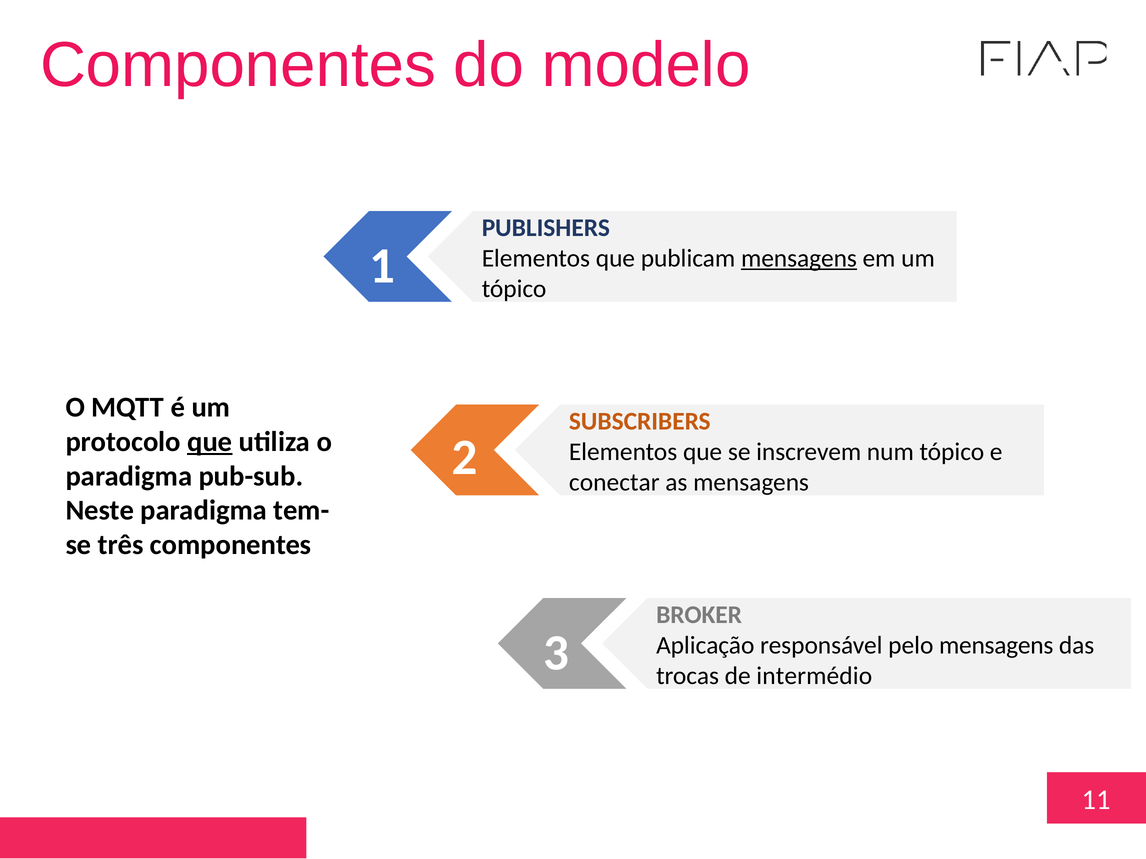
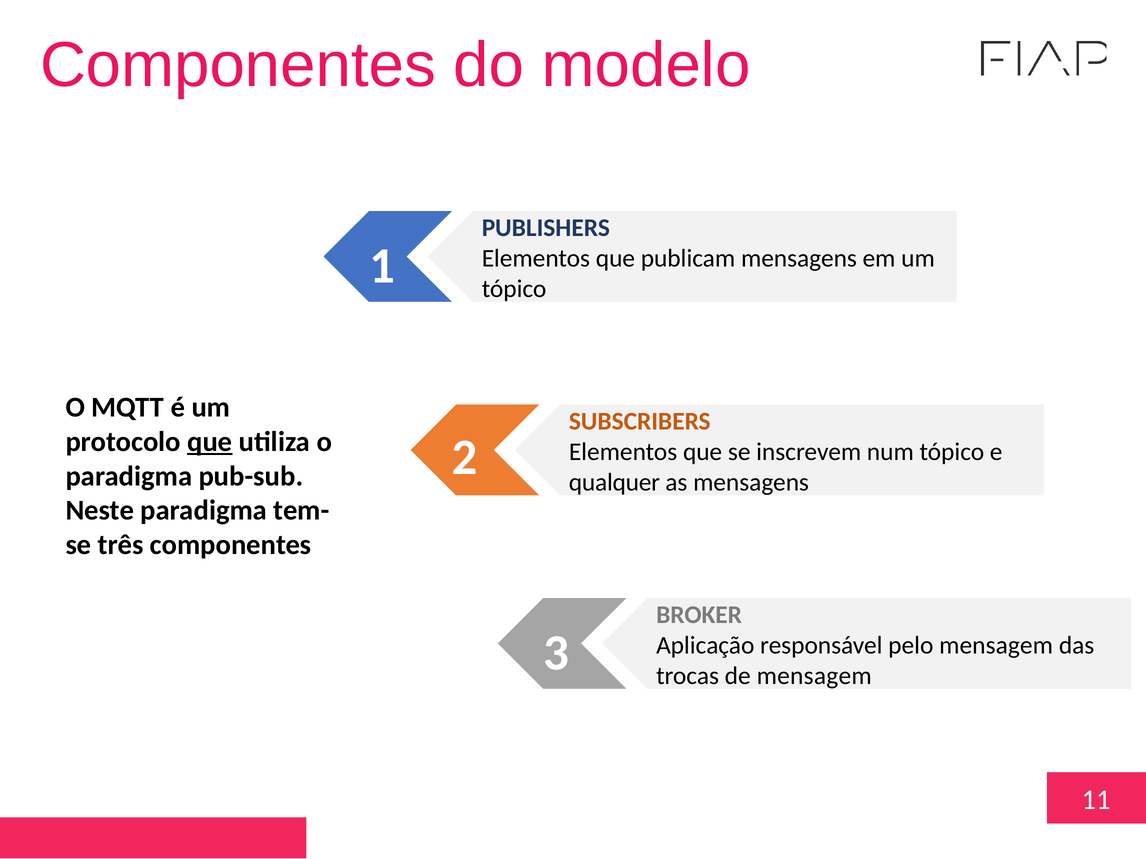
mensagens at (799, 258) underline: present -> none
conectar: conectar -> qualquer
pelo mensagens: mensagens -> mensagem
de intermédio: intermédio -> mensagem
